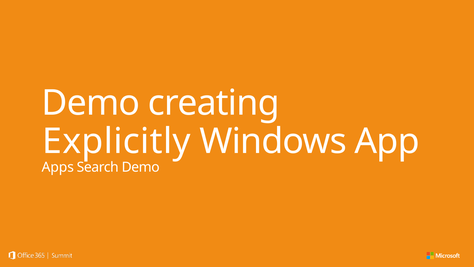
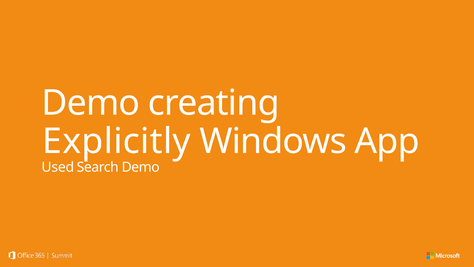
Apps: Apps -> Used
